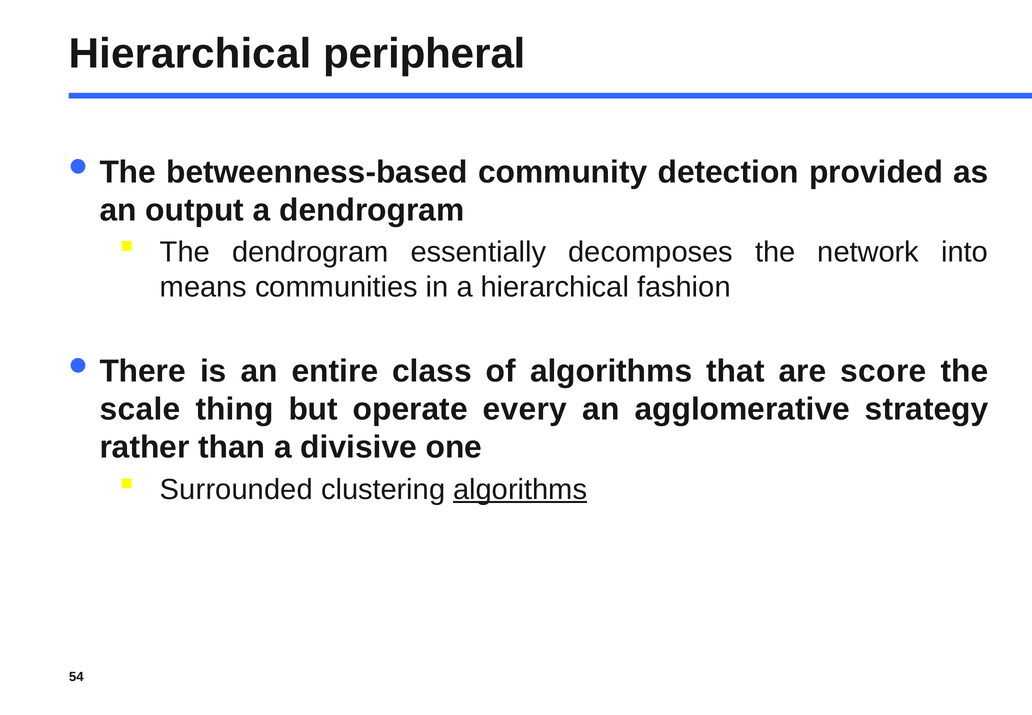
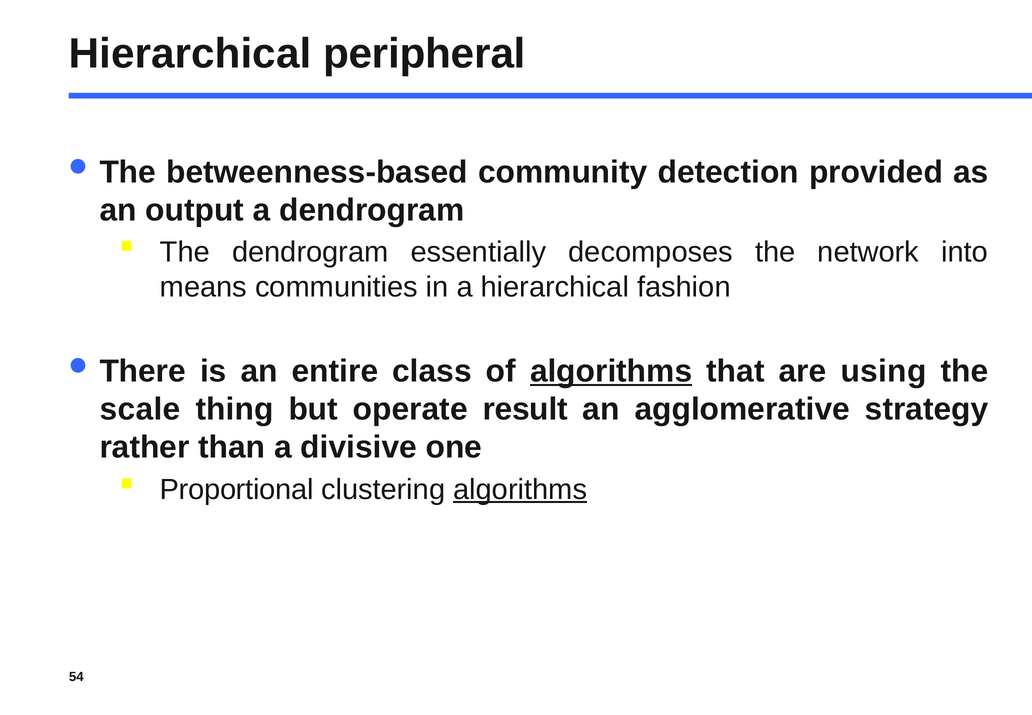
algorithms at (611, 371) underline: none -> present
score: score -> using
every: every -> result
Surrounded: Surrounded -> Proportional
